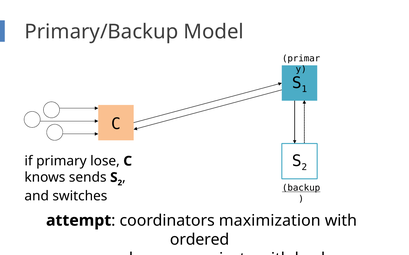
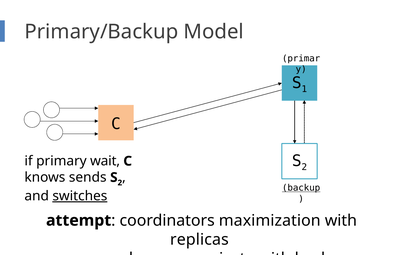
lose: lose -> wait
switches underline: none -> present
ordered: ordered -> replicas
